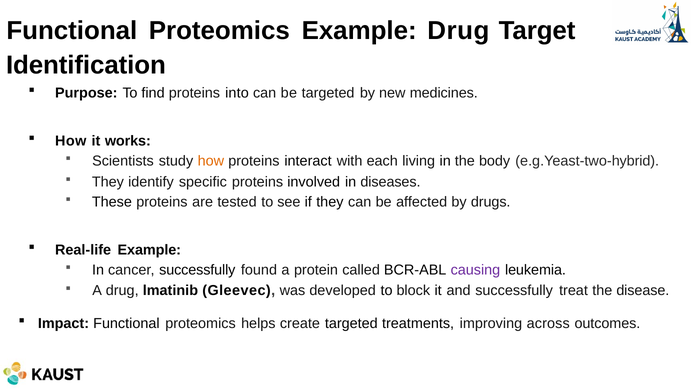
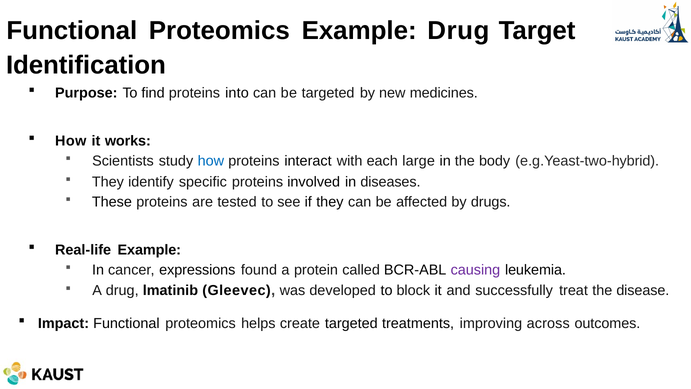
how at (211, 161) colour: orange -> blue
living: living -> large
cancer successfully: successfully -> expressions
